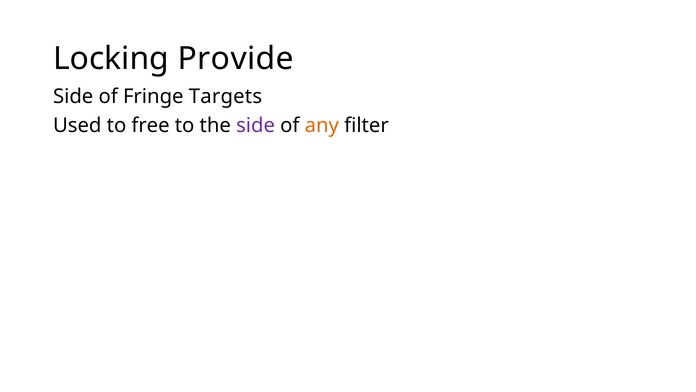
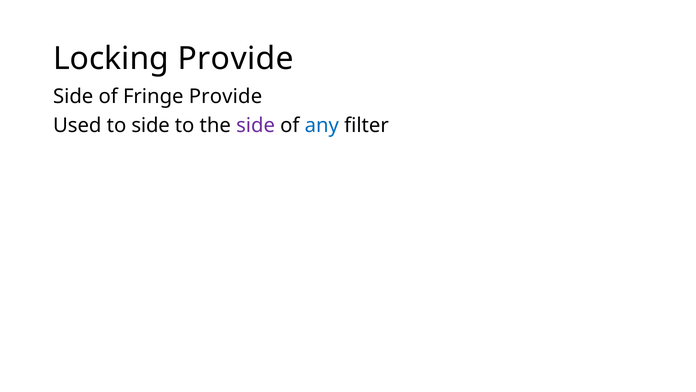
Fringe Targets: Targets -> Provide
to free: free -> side
any colour: orange -> blue
